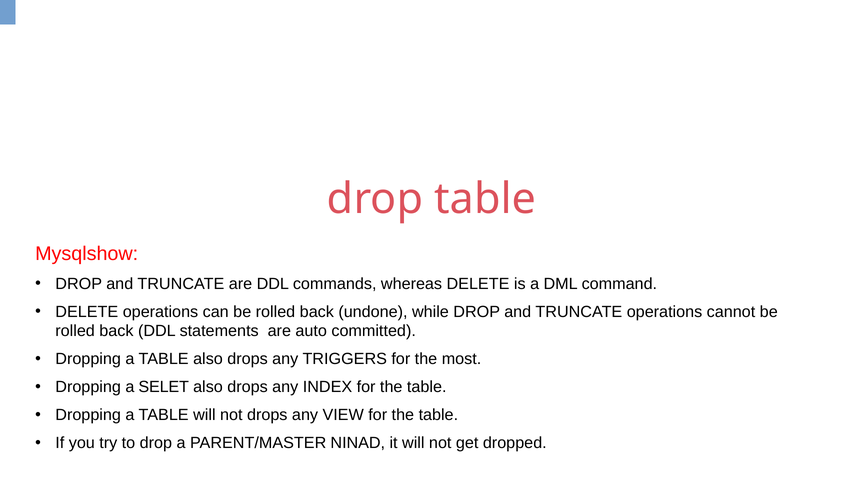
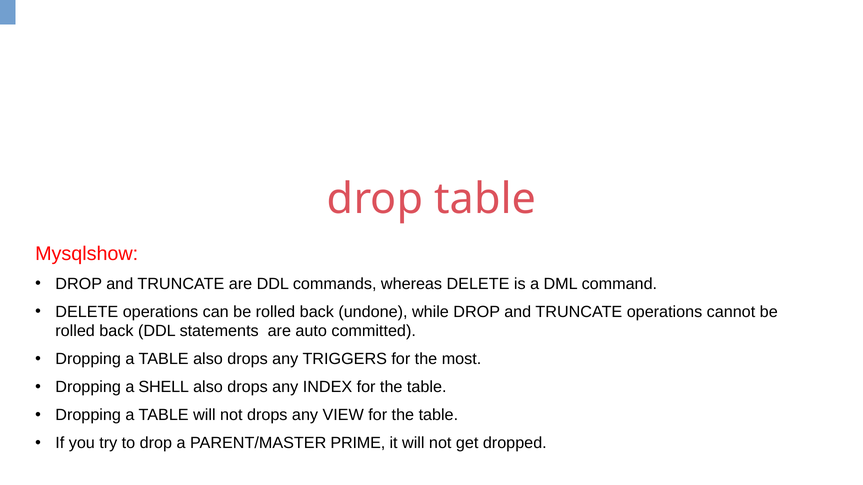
SELET: SELET -> SHELL
NINAD: NINAD -> PRIME
